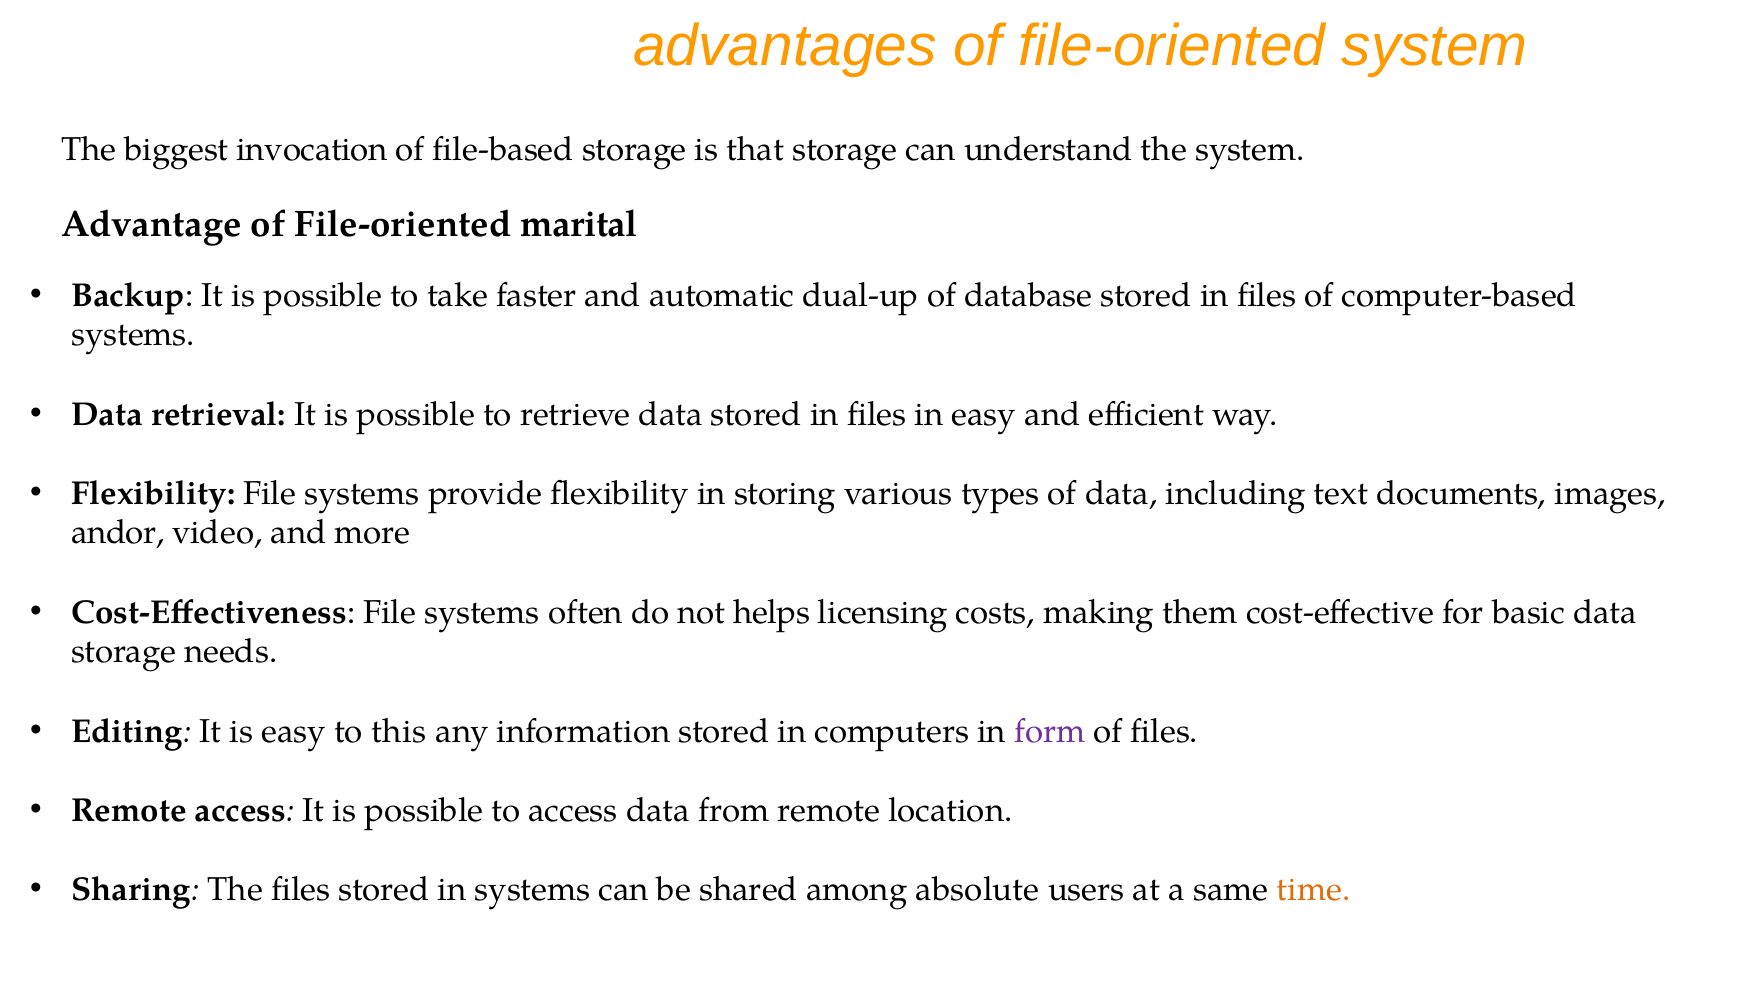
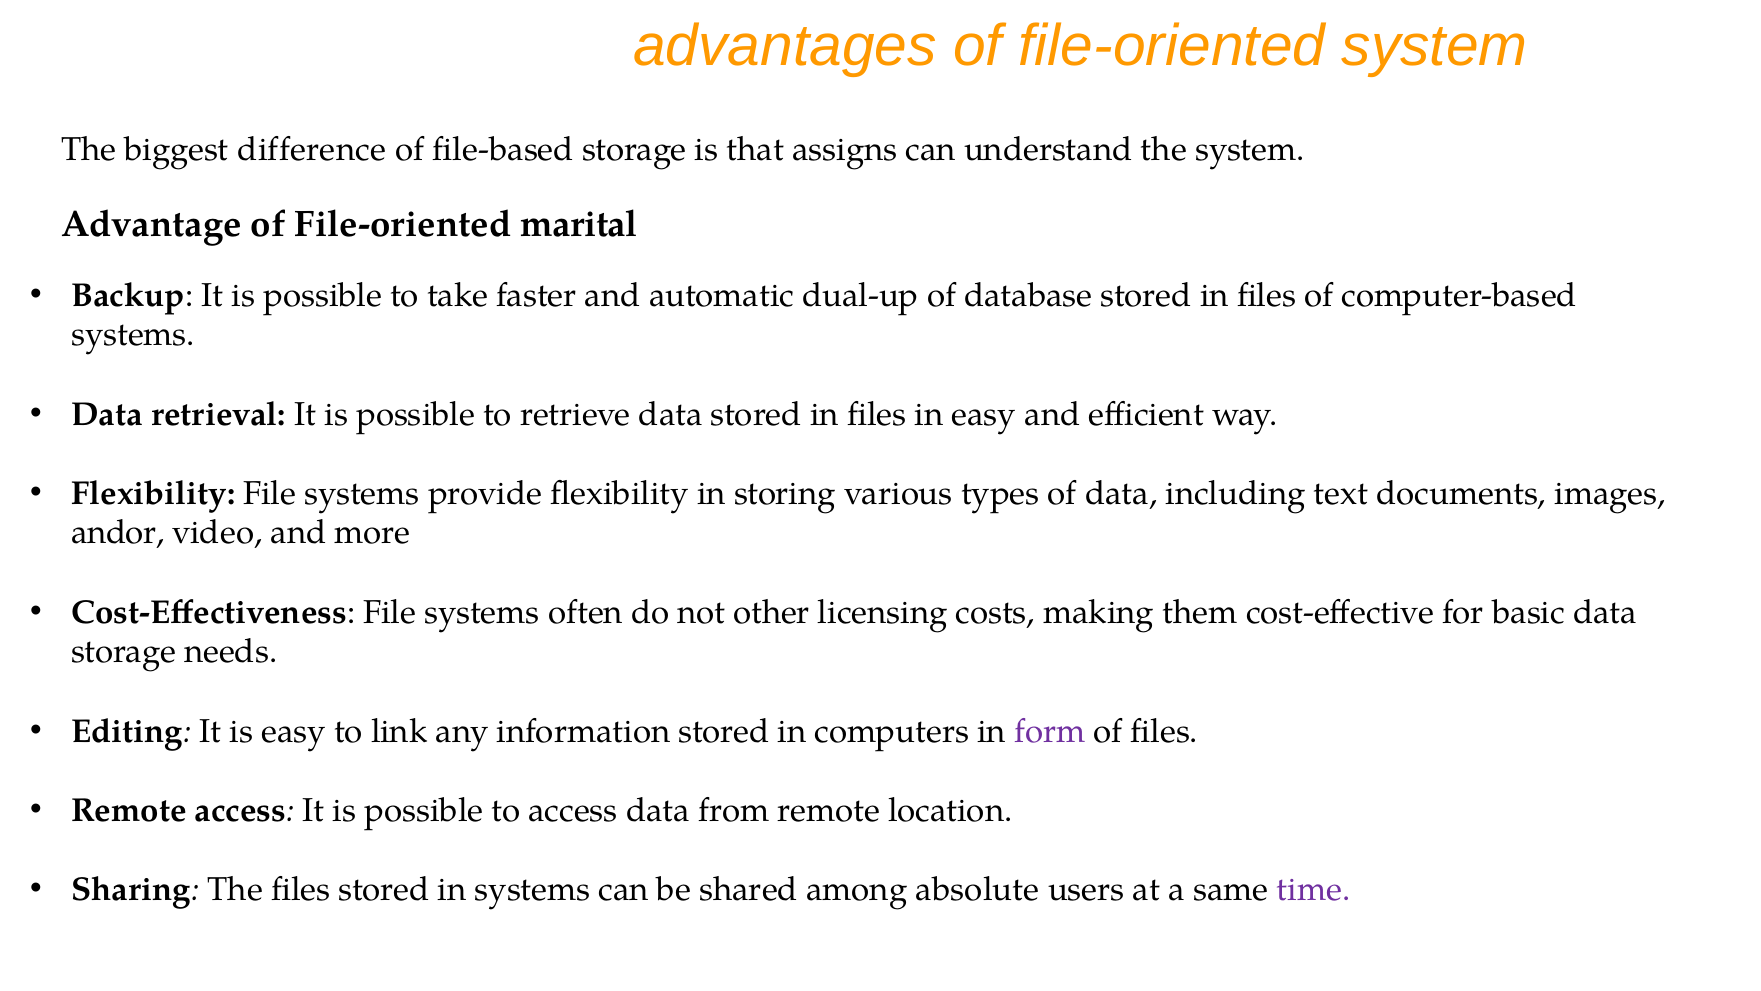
invocation: invocation -> difference
that storage: storage -> assigns
helps: helps -> other
this: this -> link
time colour: orange -> purple
